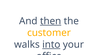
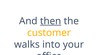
into underline: present -> none
